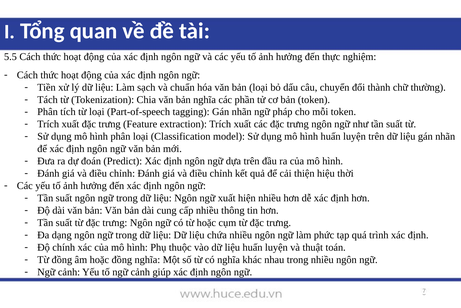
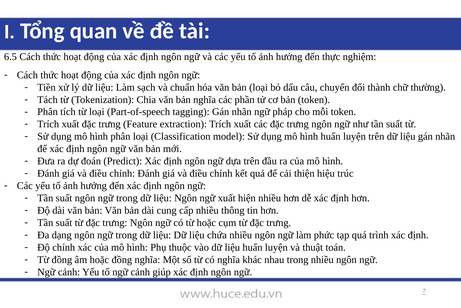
5.5: 5.5 -> 6.5
thời: thời -> trúc
